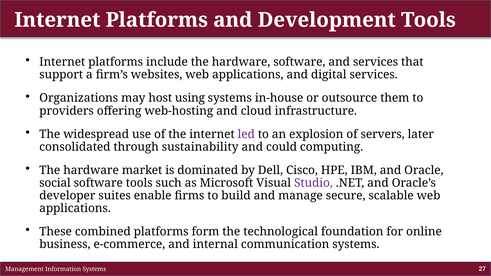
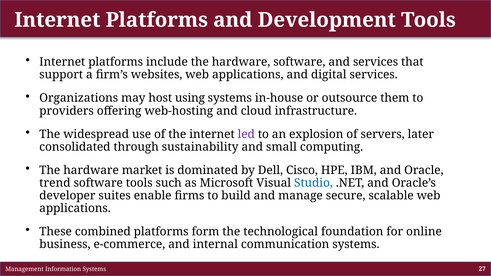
could: could -> small
social: social -> trend
Studio colour: purple -> blue
